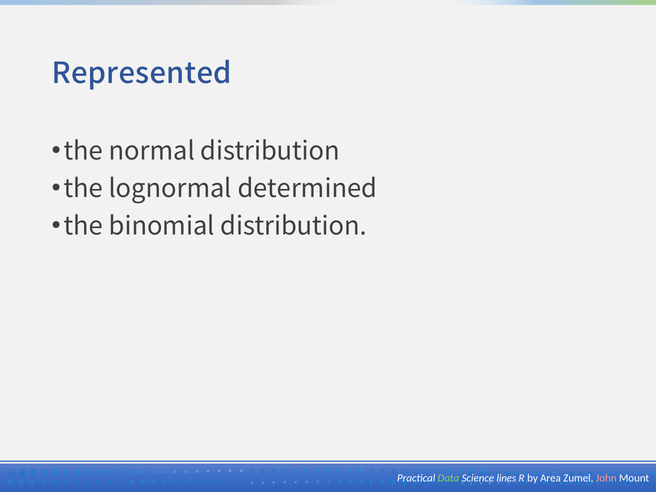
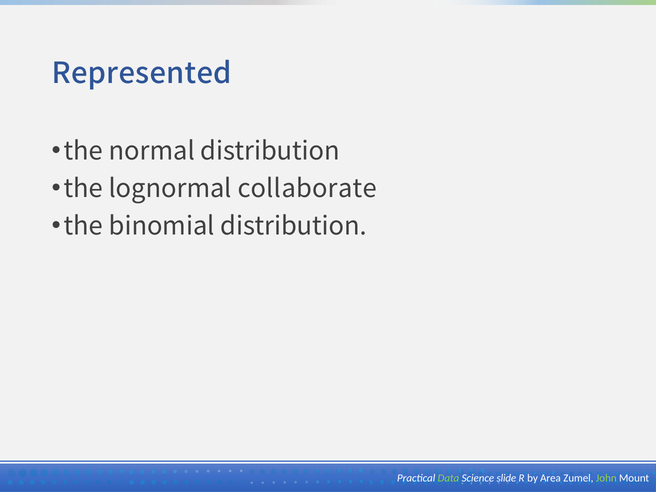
determined: determined -> collaborate
lines: lines -> slide
John colour: pink -> light green
